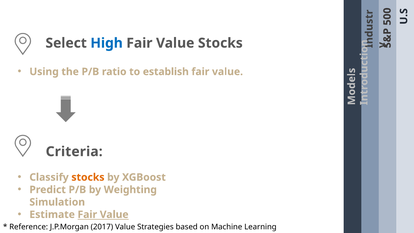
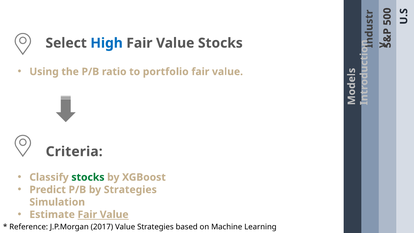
establish: establish -> portfolio
stocks at (88, 177) colour: orange -> green
by Weighting: Weighting -> Strategies
